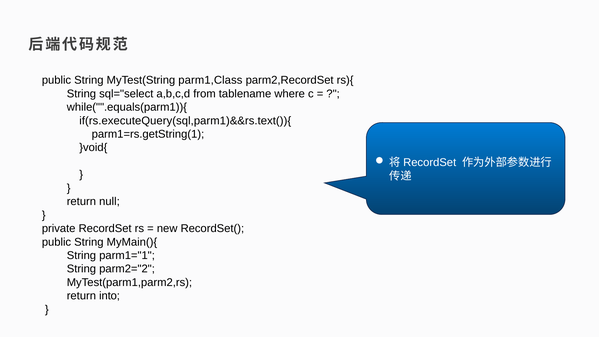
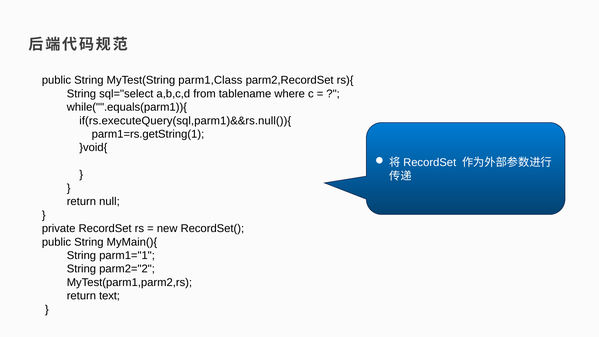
if(rs.executeQuery(sql,parm1)&&rs.text()){: if(rs.executeQuery(sql,parm1)&&rs.text()){ -> if(rs.executeQuery(sql,parm1)&&rs.null()){
into: into -> text
